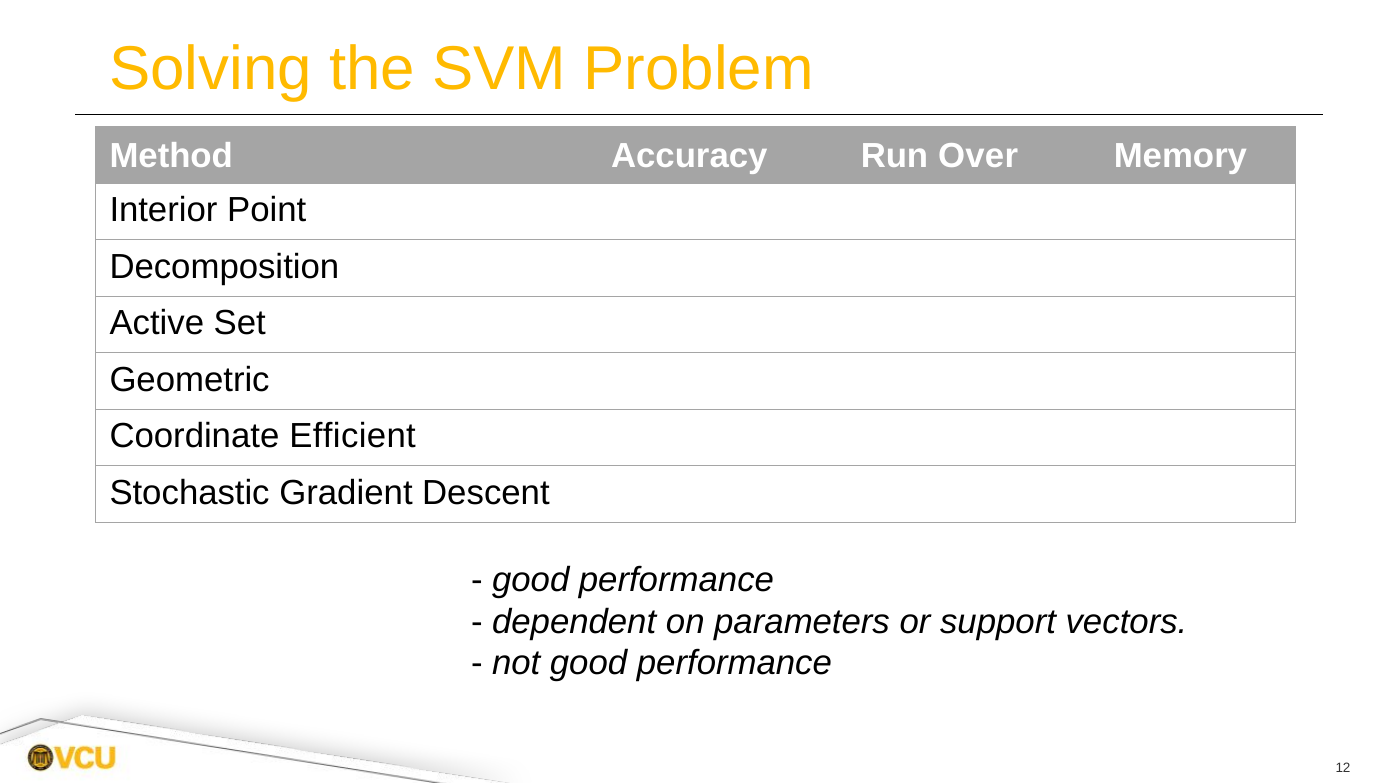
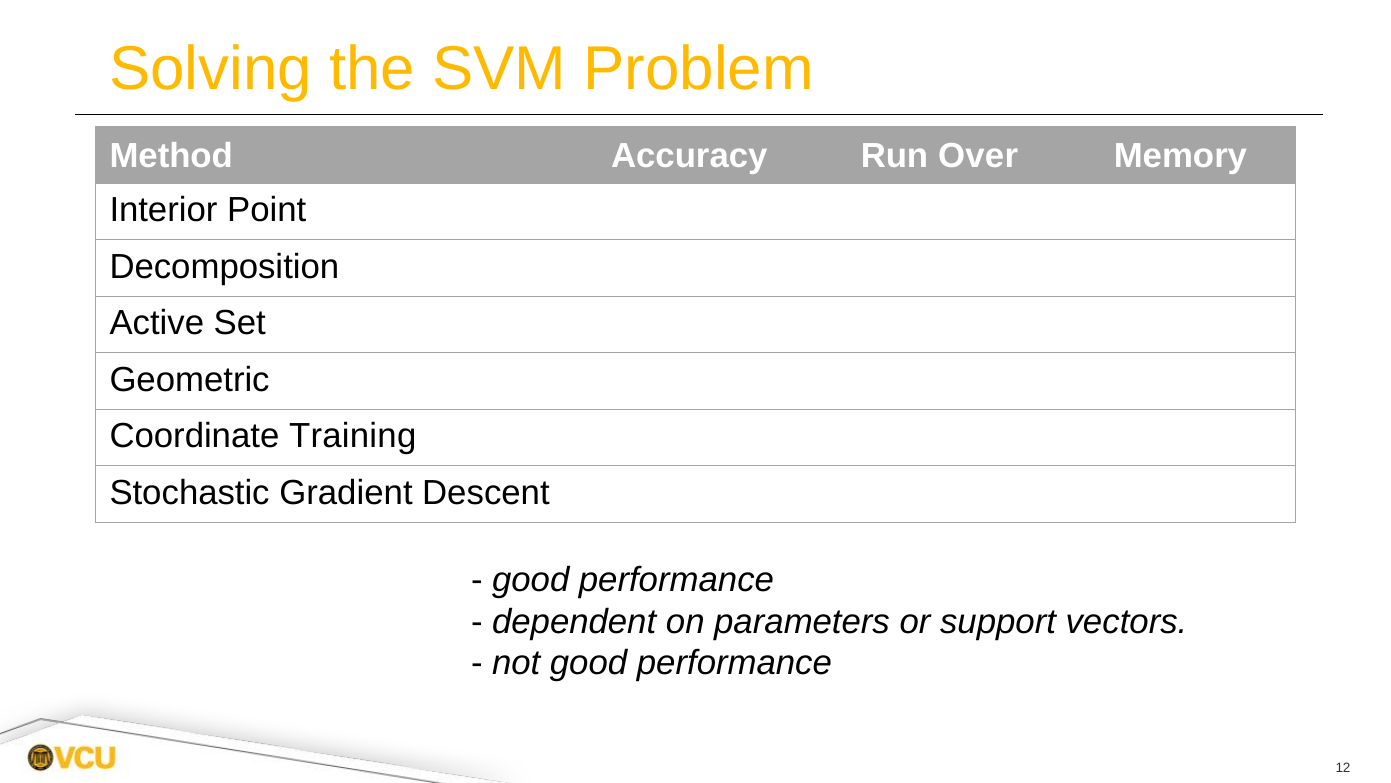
Efficient: Efficient -> Training
